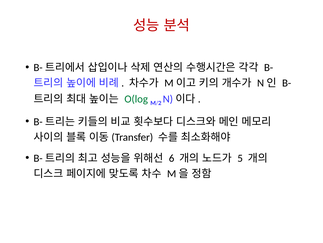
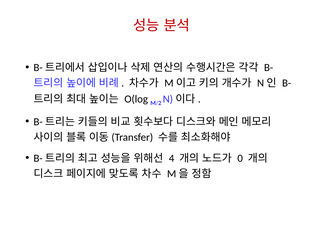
O(log colour: green -> black
6: 6 -> 4
5: 5 -> 0
